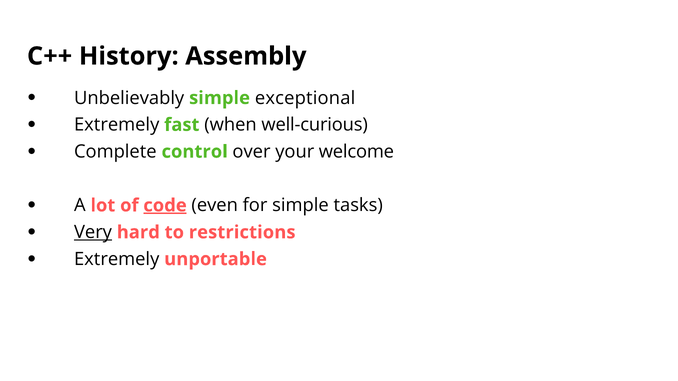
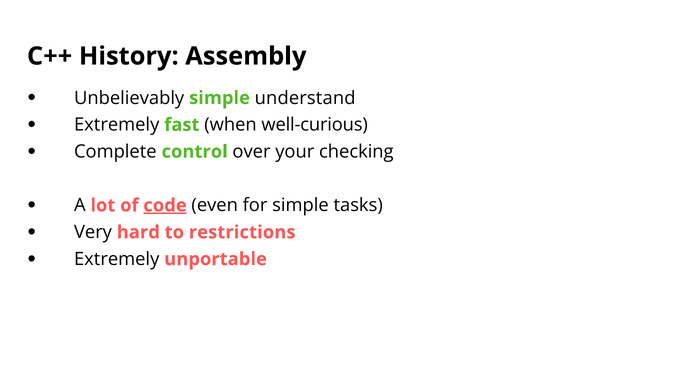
exceptional: exceptional -> understand
welcome: welcome -> checking
Very underline: present -> none
